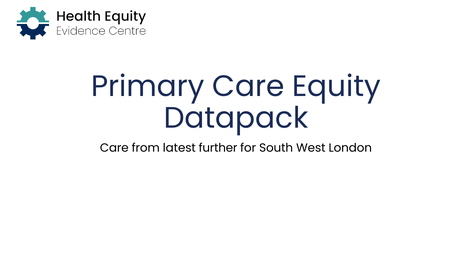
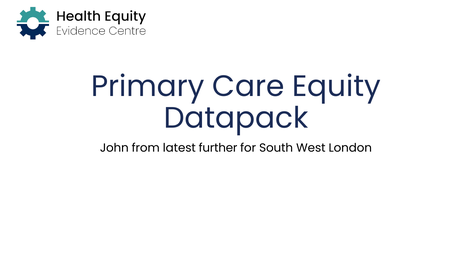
Care at (114, 148): Care -> John
